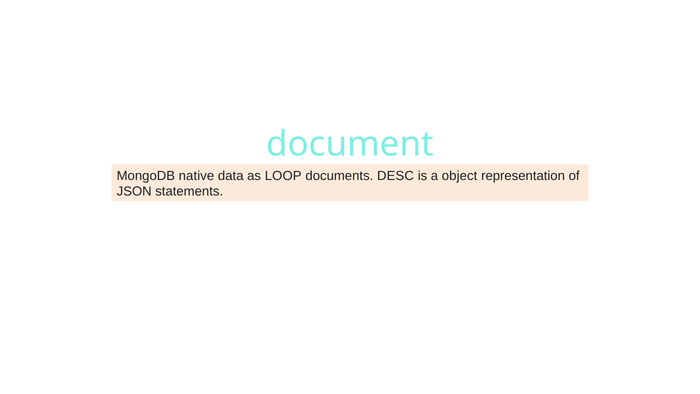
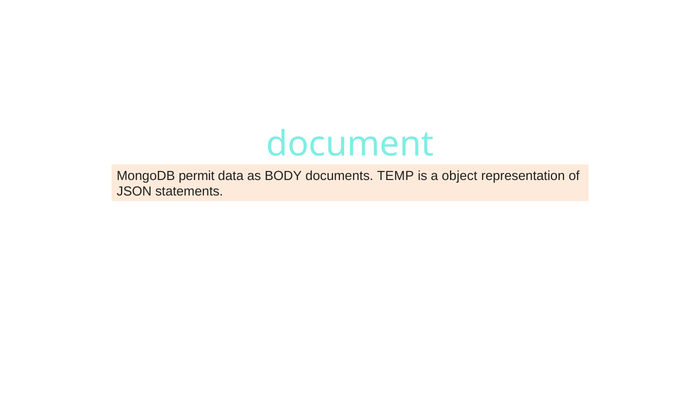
native: native -> permit
LOOP: LOOP -> BODY
DESC: DESC -> TEMP
